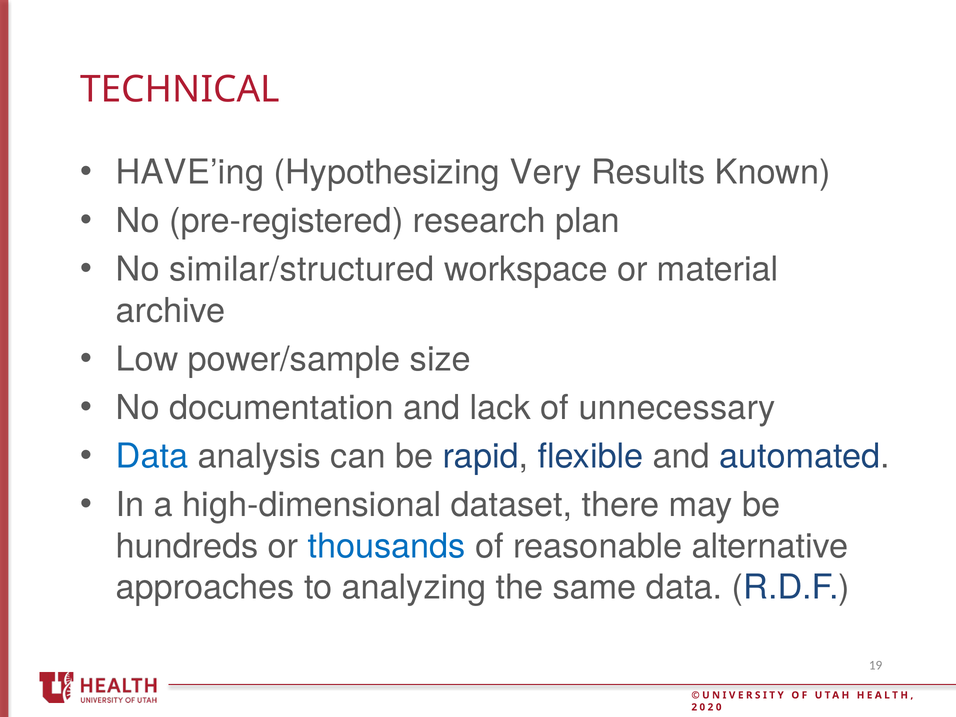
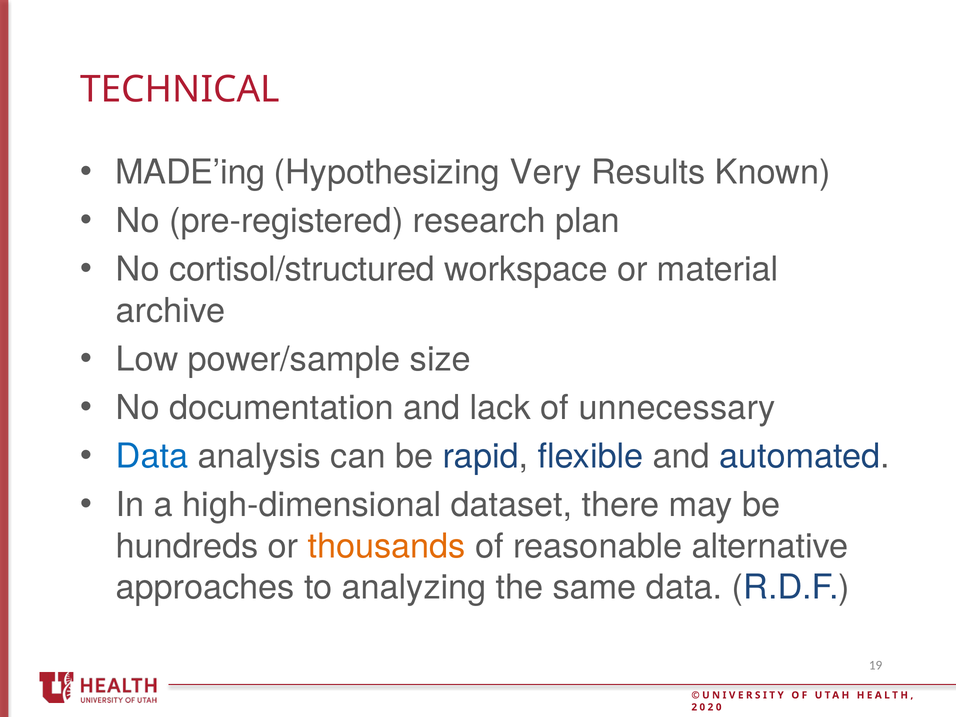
HAVE’ing: HAVE’ing -> MADE’ing
similar/structured: similar/structured -> cortisol/structured
thousands colour: blue -> orange
